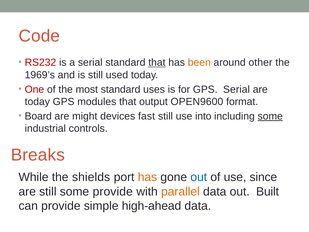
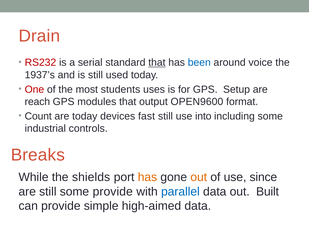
Code: Code -> Drain
been colour: orange -> blue
other: other -> voice
1969’s: 1969’s -> 1937’s
most standard: standard -> students
GPS Serial: Serial -> Setup
today at (37, 102): today -> reach
Board: Board -> Count
are might: might -> today
some at (270, 116) underline: present -> none
out at (199, 177) colour: blue -> orange
parallel colour: orange -> blue
high-ahead: high-ahead -> high-aimed
